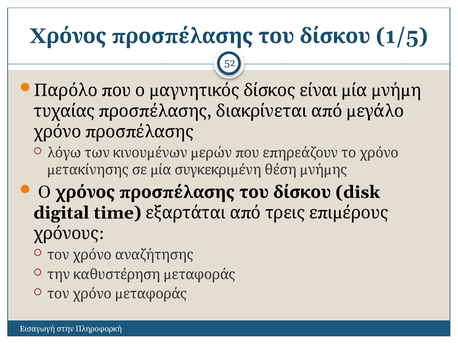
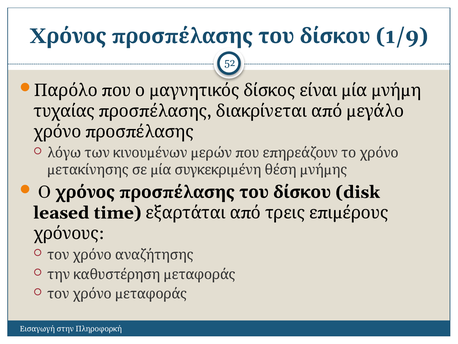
1/5: 1/5 -> 1/9
digital: digital -> leased
